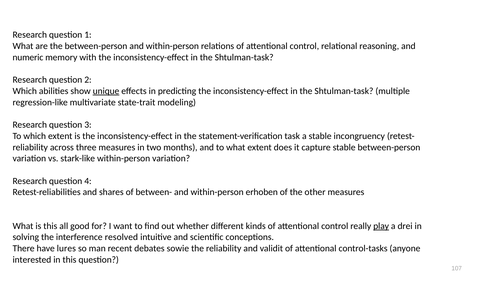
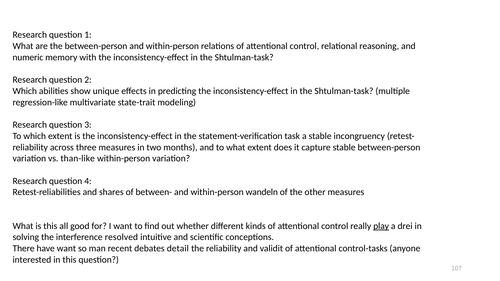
unique underline: present -> none
stark-like: stark-like -> than-like
erhoben: erhoben -> wandeln
have lures: lures -> want
sowie: sowie -> detail
